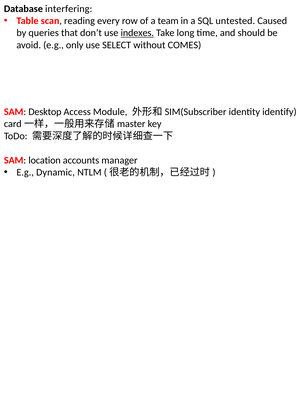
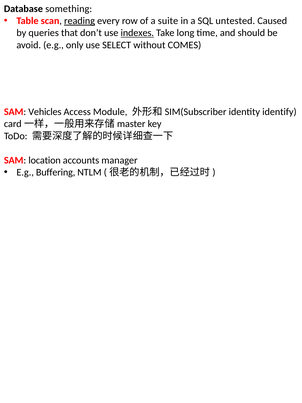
interfering: interfering -> something
reading underline: none -> present
team: team -> suite
Desktop: Desktop -> Vehicles
Dynamic: Dynamic -> Buffering
